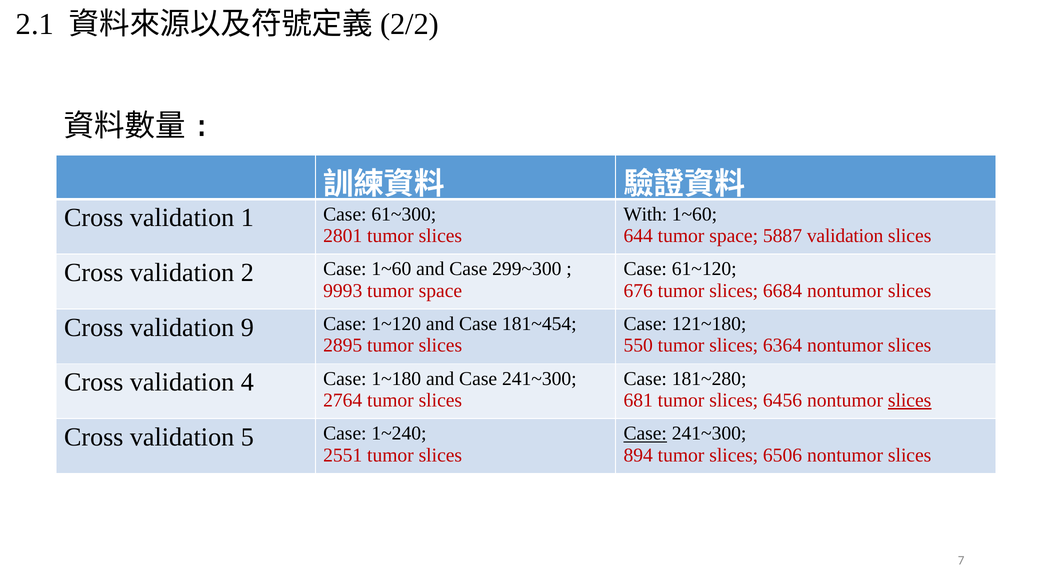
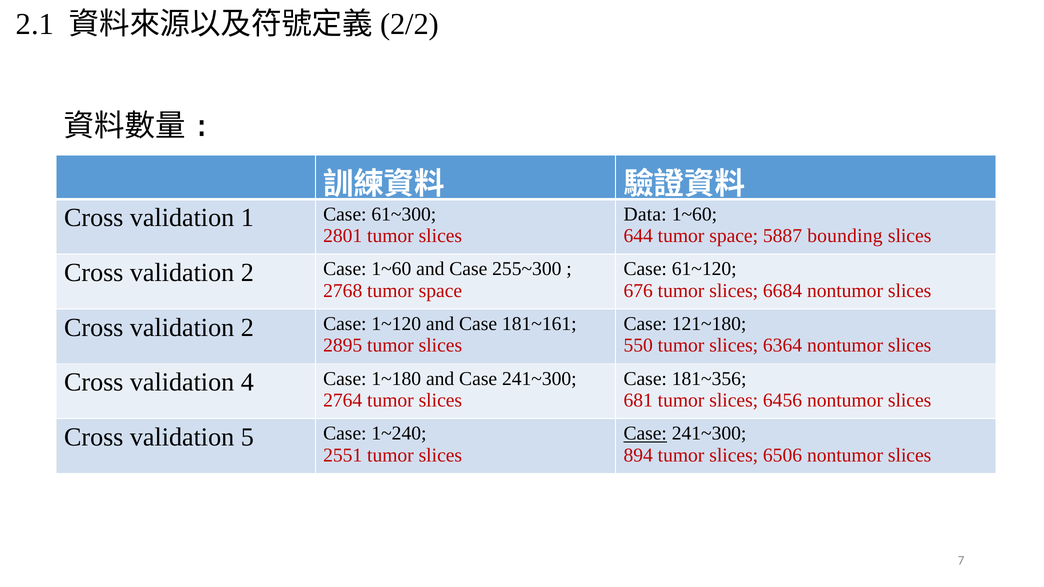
With: With -> Data
5887 validation: validation -> bounding
299~300: 299~300 -> 255~300
9993: 9993 -> 2768
9 at (247, 328): 9 -> 2
181~454: 181~454 -> 181~161
181~280: 181~280 -> 181~356
slices at (910, 400) underline: present -> none
